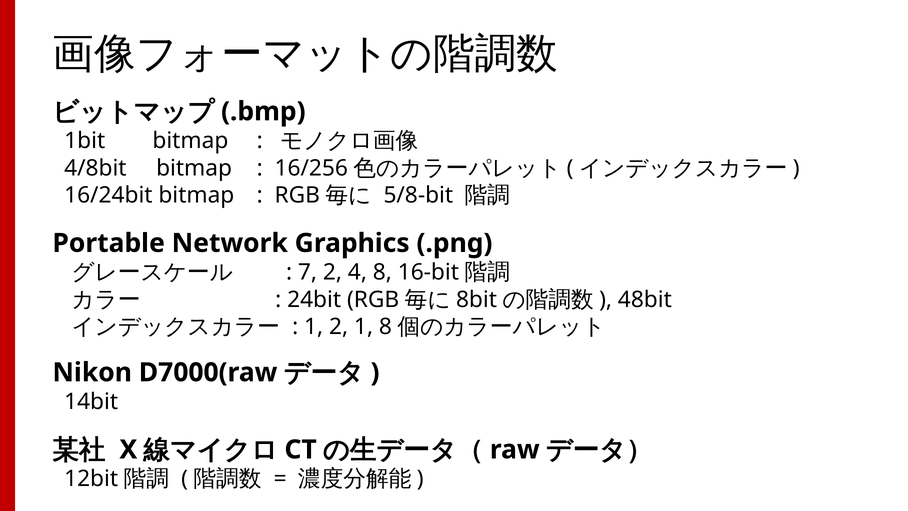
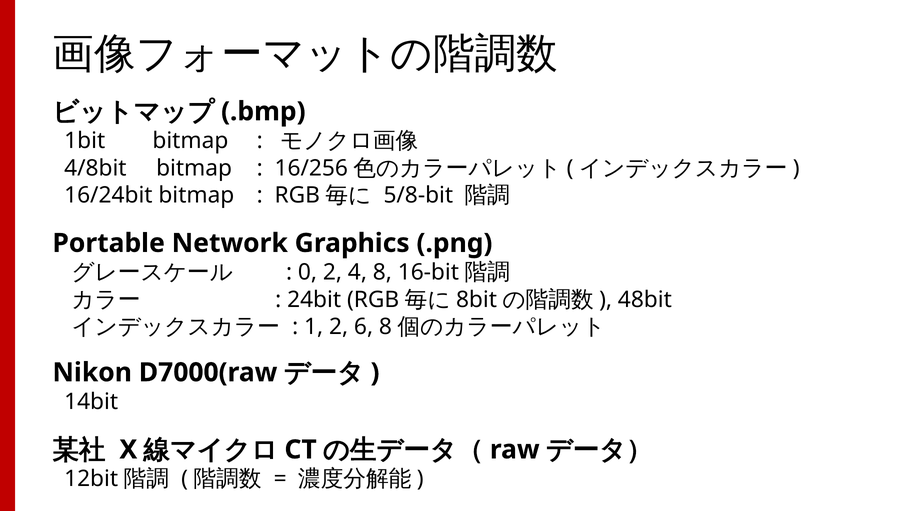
7: 7 -> 0
2 1: 1 -> 6
